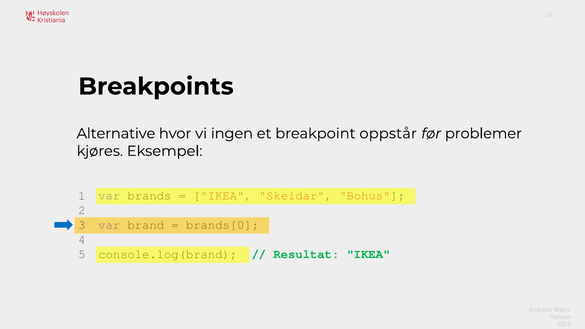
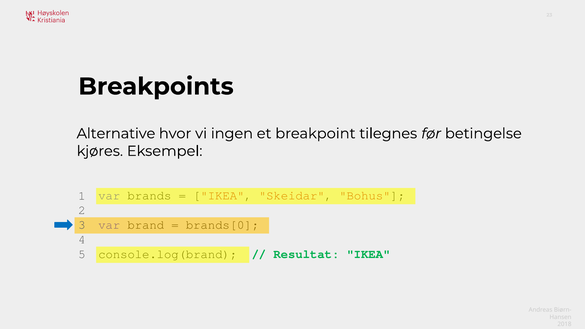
oppstår: oppstår -> tilegnes
problemer: problemer -> betingelse
